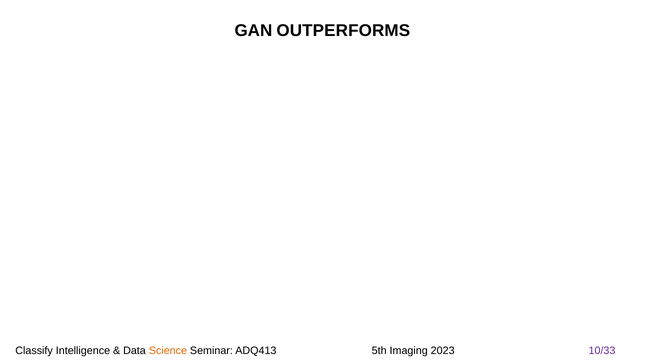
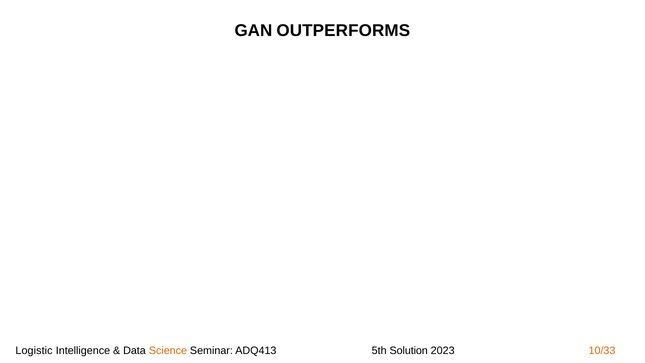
Classify: Classify -> Logistic
Imaging: Imaging -> Solution
10/33 colour: purple -> orange
